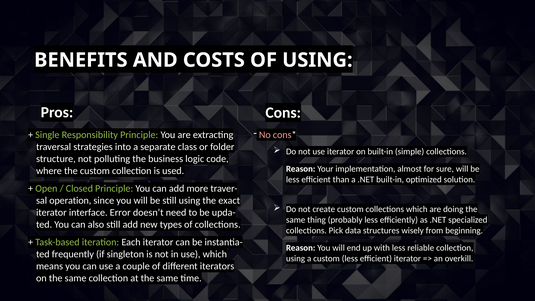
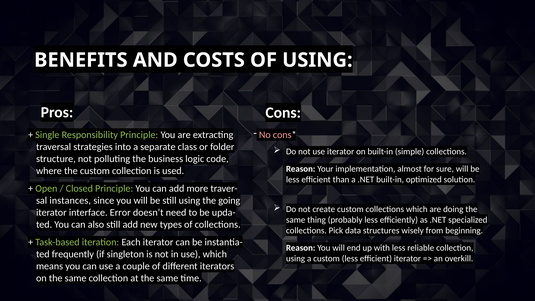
operation: operation -> instances
exact: exact -> going
